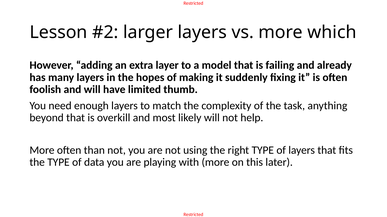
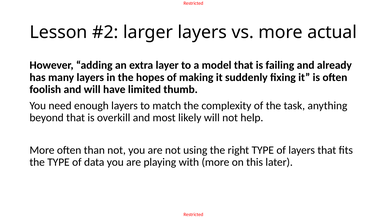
which: which -> actual
